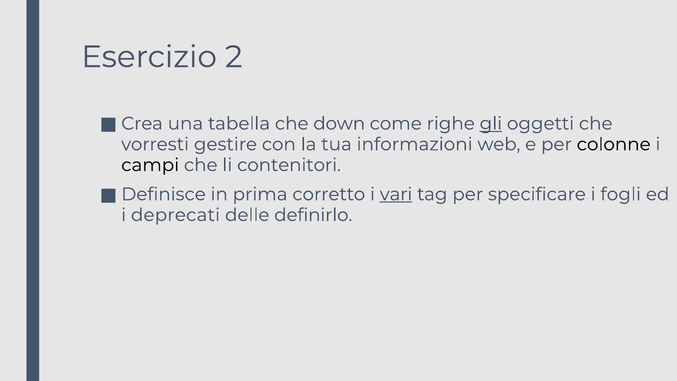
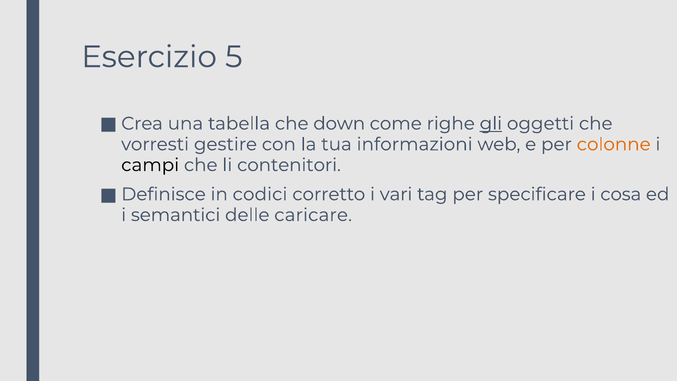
2: 2 -> 5
colonne colour: black -> orange
prima: prima -> codici
vari underline: present -> none
fogli: fogli -> cosa
deprecati: deprecati -> semantici
definirlo: definirlo -> caricare
